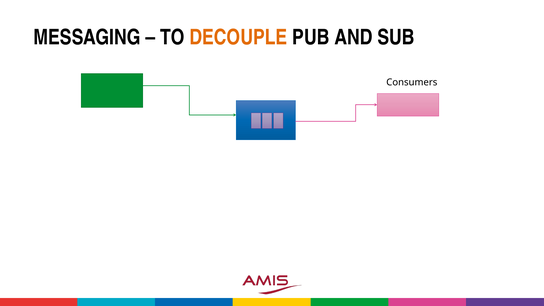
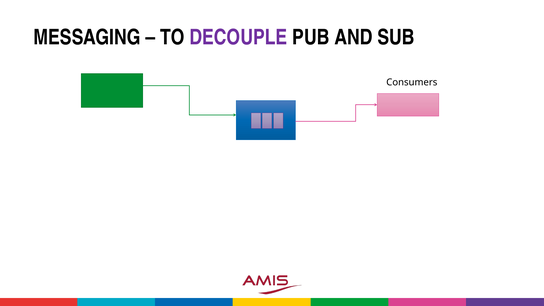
DECOUPLE colour: orange -> purple
